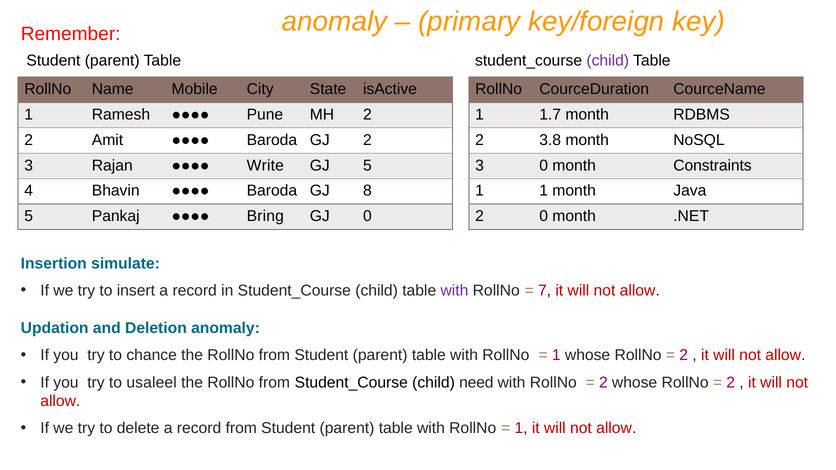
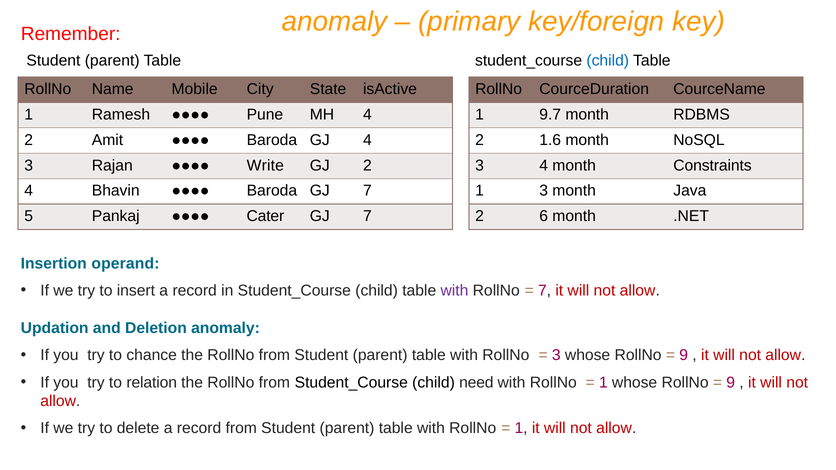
child at (608, 60) colour: purple -> blue
MH 2: 2 -> 4
1.7: 1.7 -> 9.7
GJ 2: 2 -> 4
3.8: 3.8 -> 1.6
GJ 5: 5 -> 2
3 0: 0 -> 4
Baroda GJ 8: 8 -> 7
1 1: 1 -> 3
Bring: Bring -> Cater
0 at (367, 216): 0 -> 7
2 0: 0 -> 6
simulate: simulate -> operand
1 at (556, 355): 1 -> 3
2 at (684, 355): 2 -> 9
usaleel: usaleel -> relation
2 at (603, 383): 2 -> 1
2 at (731, 383): 2 -> 9
